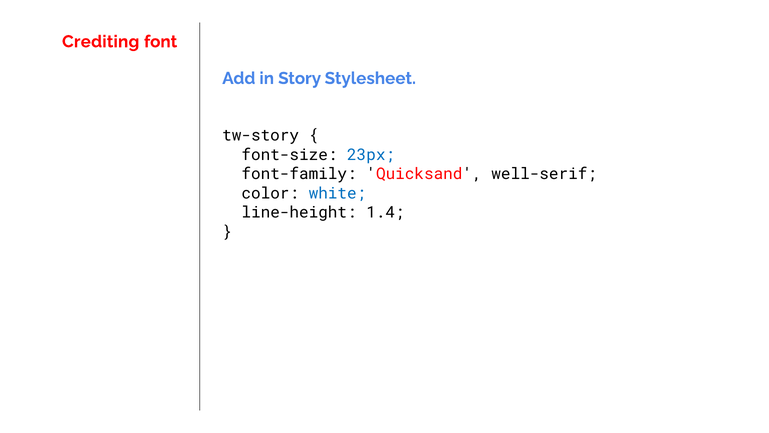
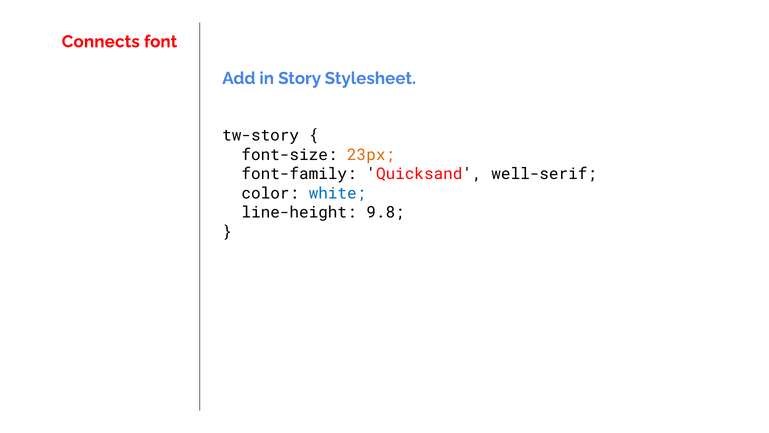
Crediting: Crediting -> Connects
23px colour: blue -> orange
1.4: 1.4 -> 9.8
